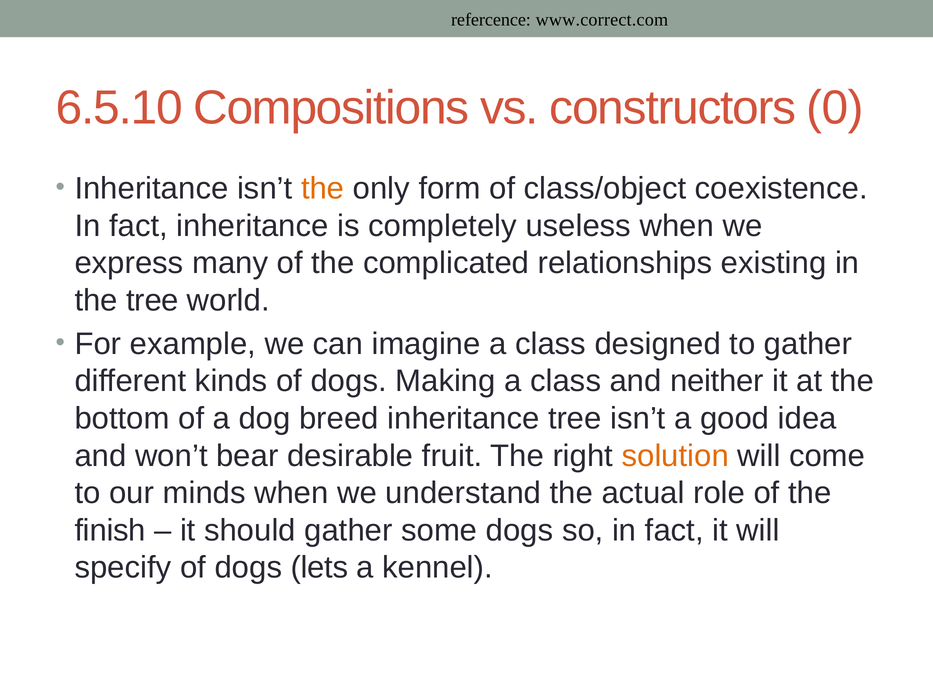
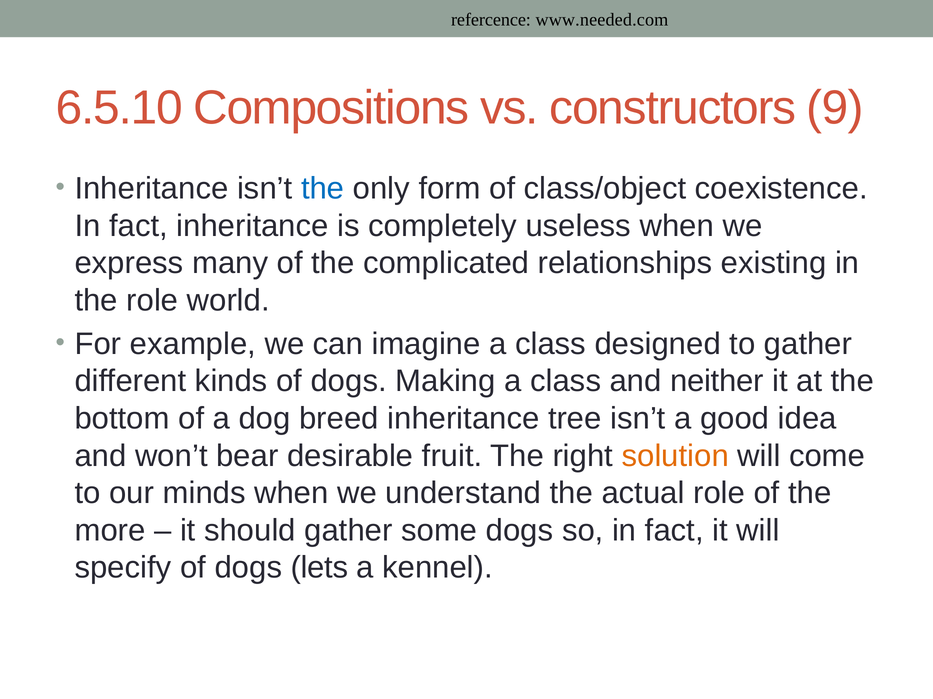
www.correct.com: www.correct.com -> www.needed.com
0: 0 -> 9
the at (323, 189) colour: orange -> blue
the tree: tree -> role
finish: finish -> more
